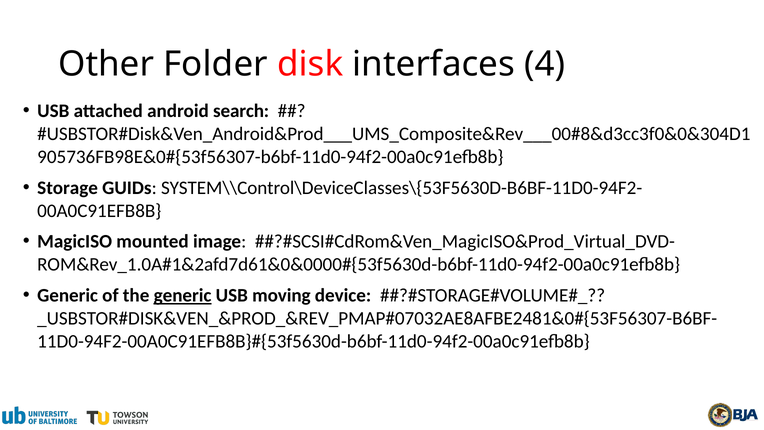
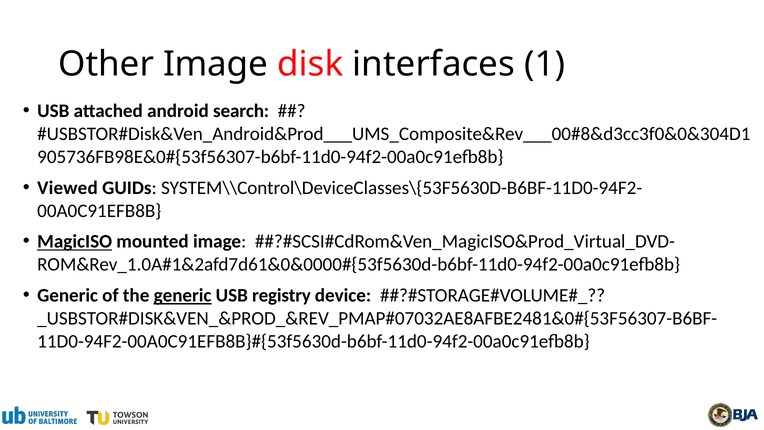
Other Folder: Folder -> Image
4: 4 -> 1
Storage: Storage -> Viewed
MagicISO underline: none -> present
moving: moving -> registry
